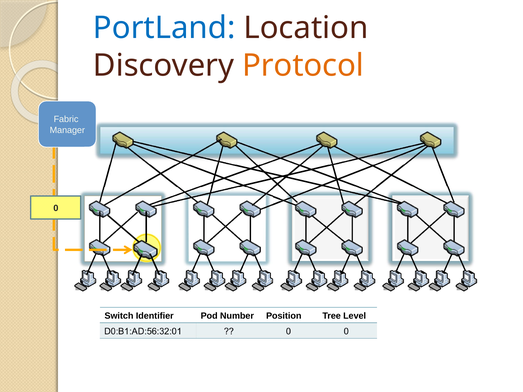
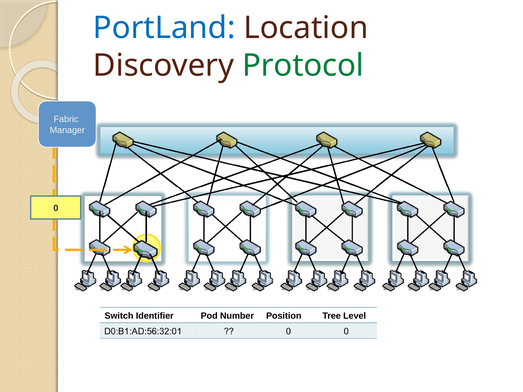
Protocol colour: orange -> green
